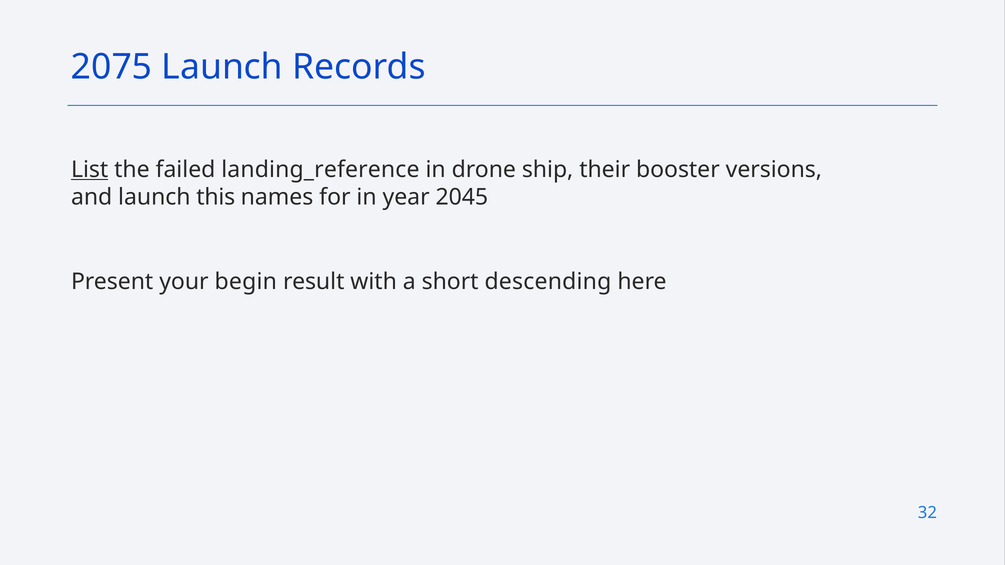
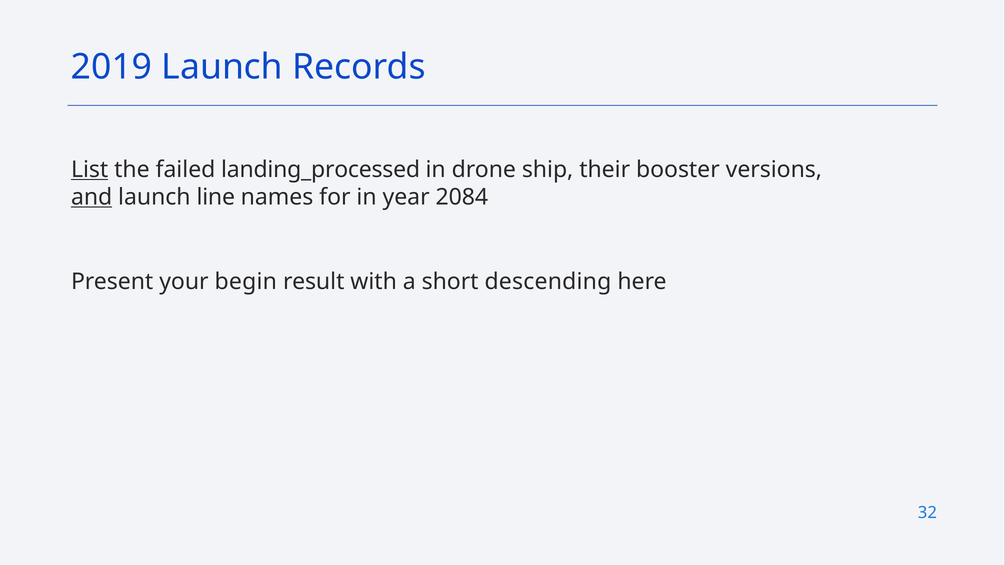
2075: 2075 -> 2019
landing_reference: landing_reference -> landing_processed
and underline: none -> present
this: this -> line
2045: 2045 -> 2084
